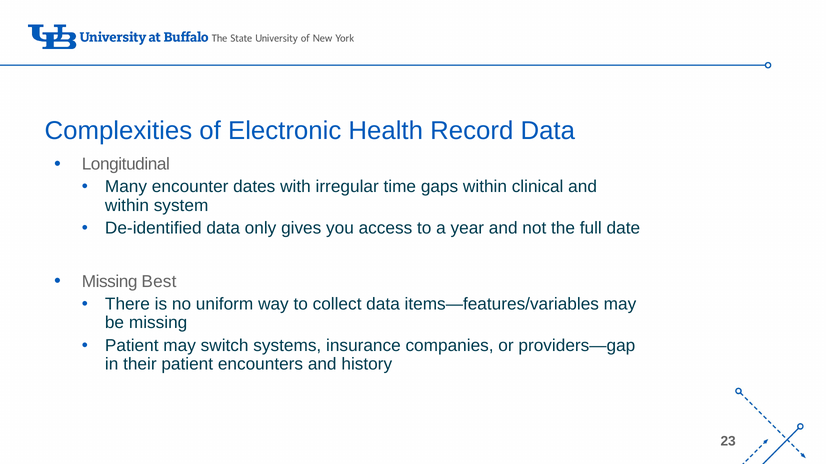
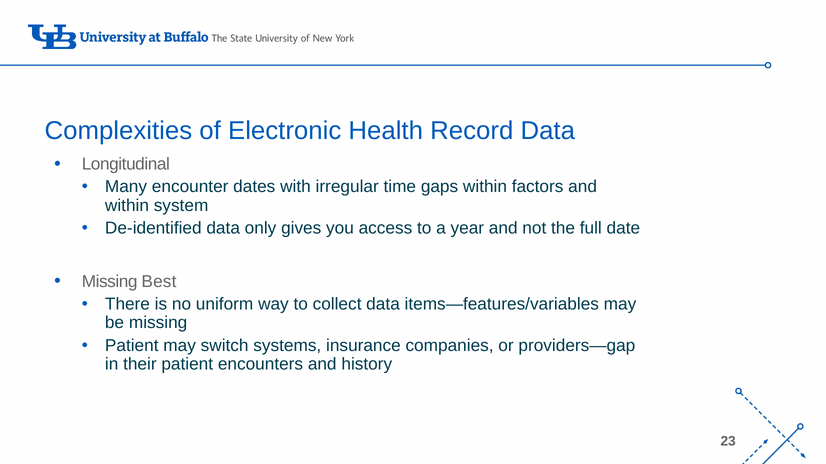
clinical: clinical -> factors
